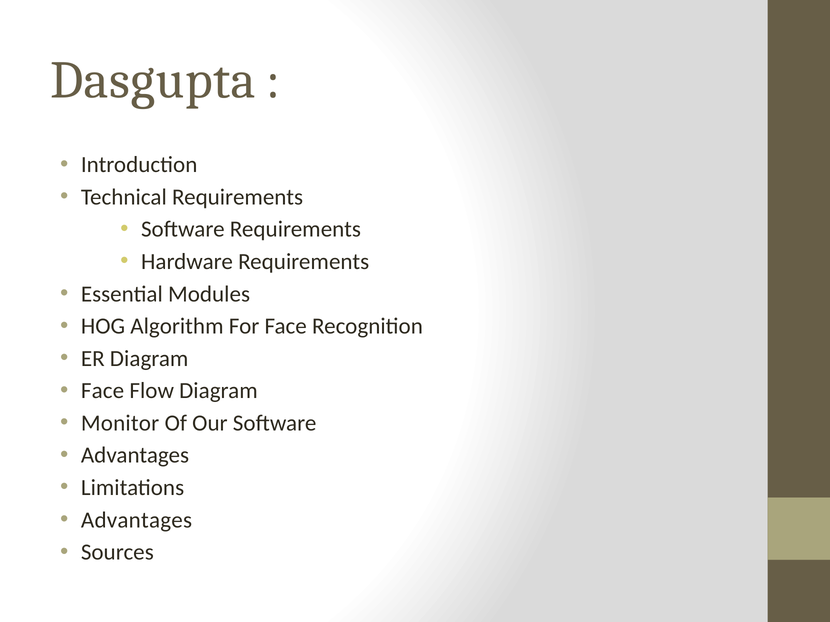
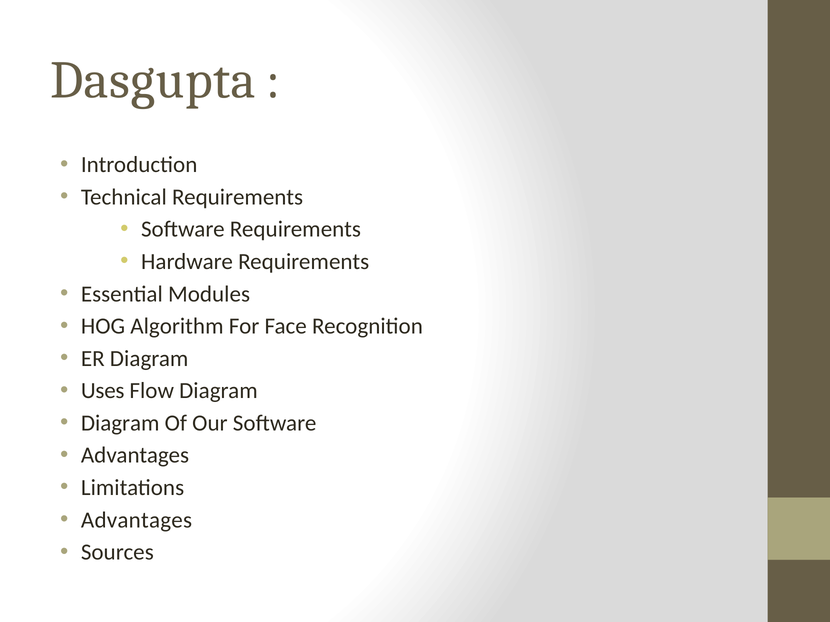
Face at (103, 391): Face -> Uses
Monitor at (120, 423): Monitor -> Diagram
